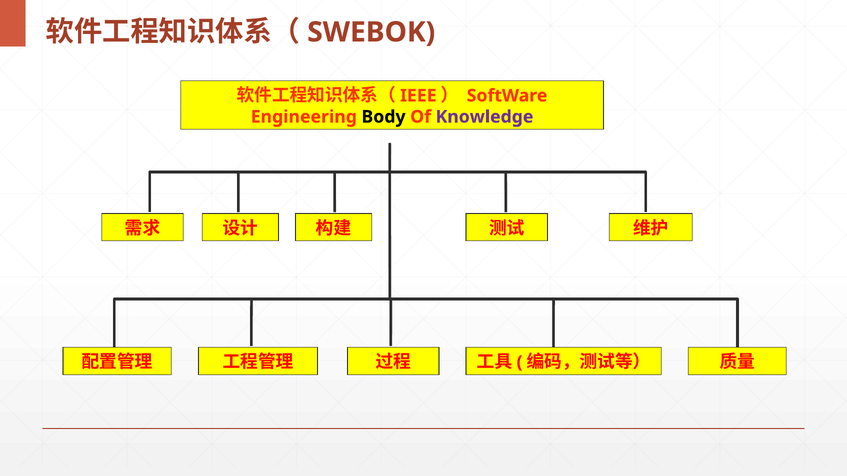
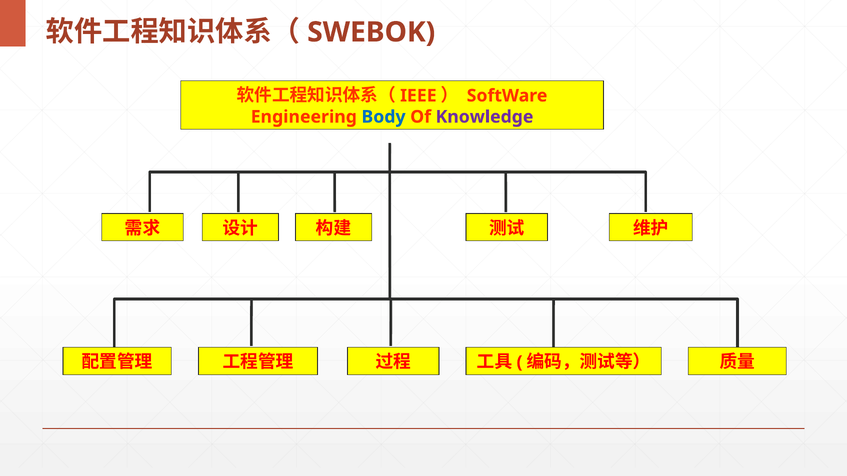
Body colour: black -> blue
